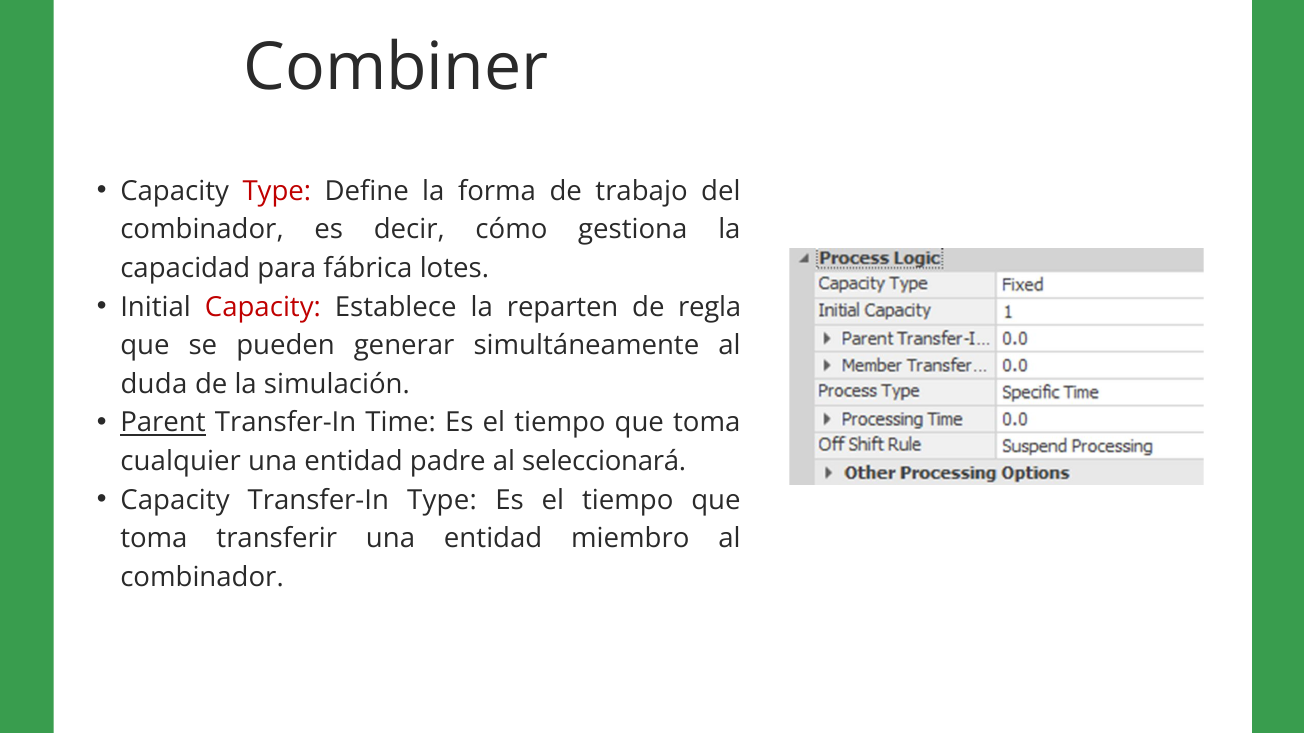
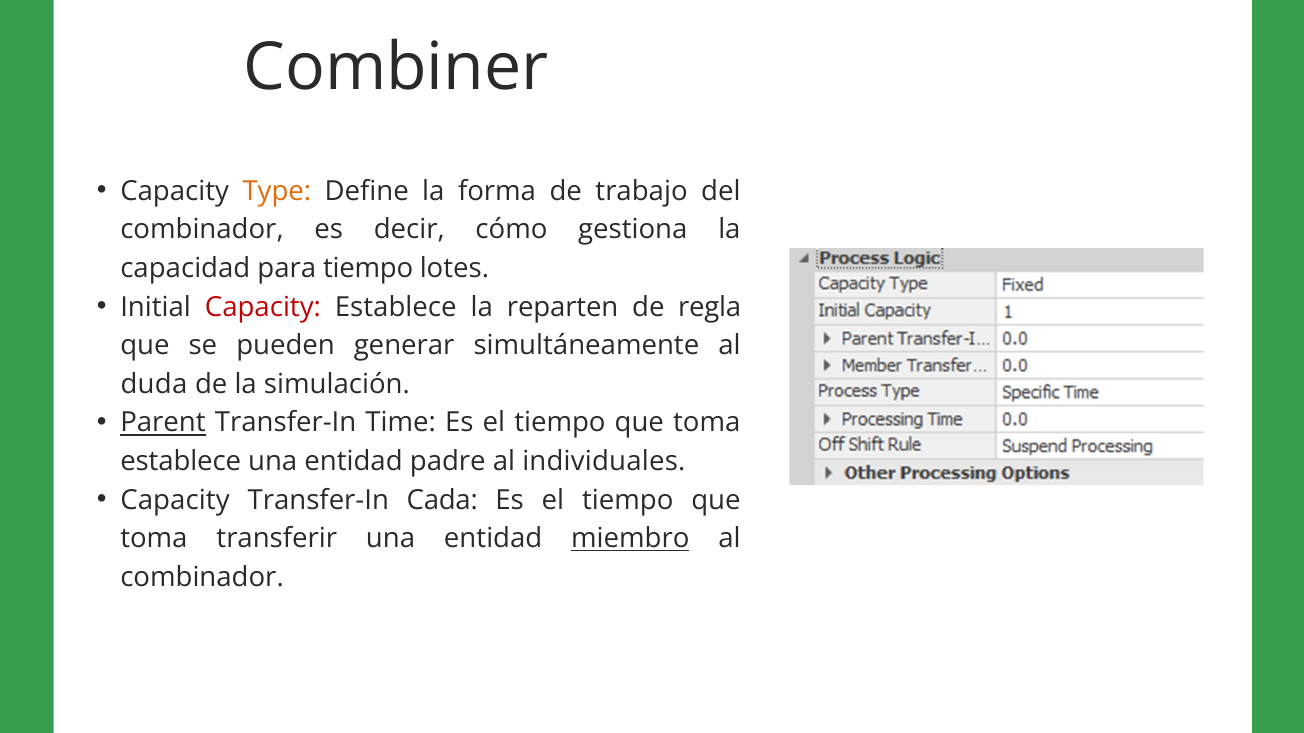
Type at (277, 191) colour: red -> orange
para fábrica: fábrica -> tiempo
cualquier at (181, 462): cualquier -> establece
seleccionará: seleccionará -> individuales
Transfer-In Type: Type -> Cada
miembro underline: none -> present
